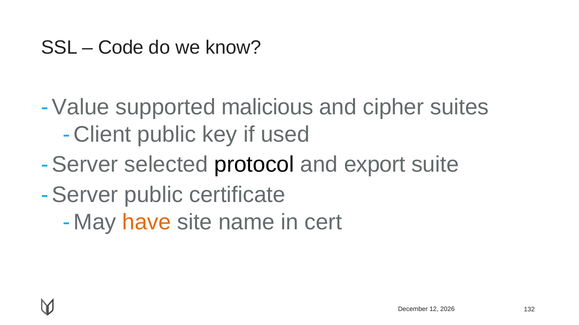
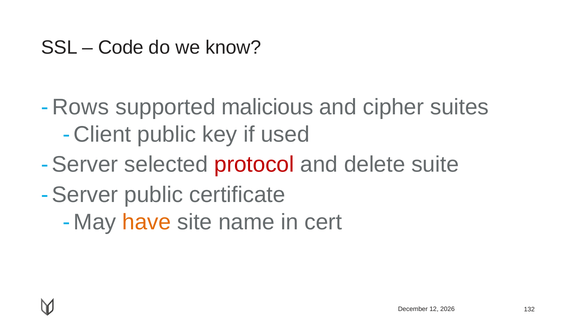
Value: Value -> Rows
protocol colour: black -> red
export: export -> delete
